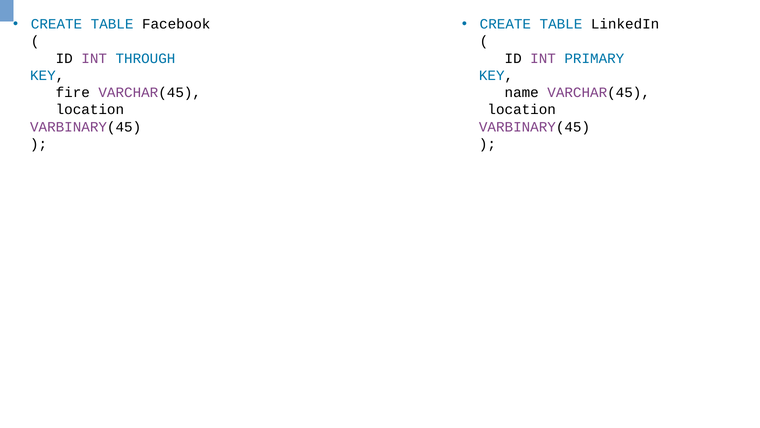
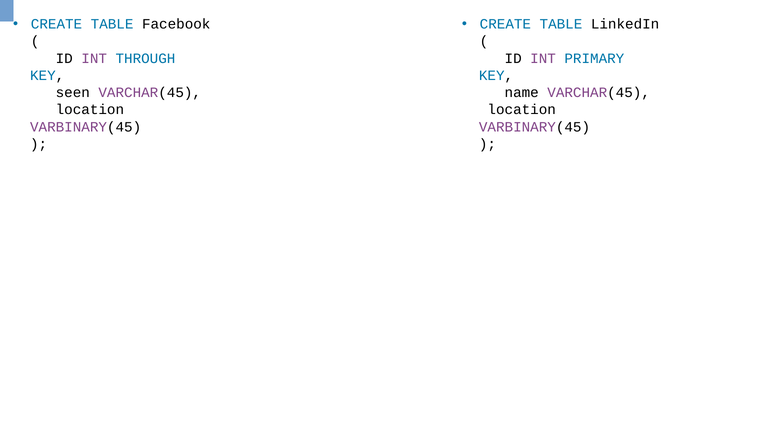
fire: fire -> seen
